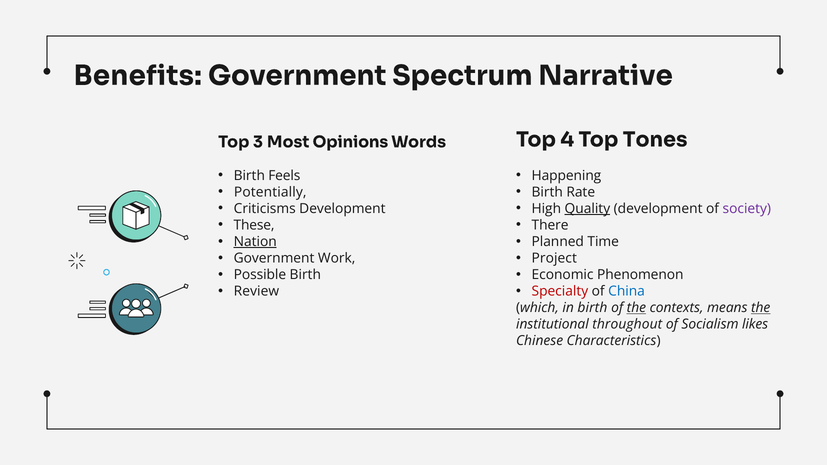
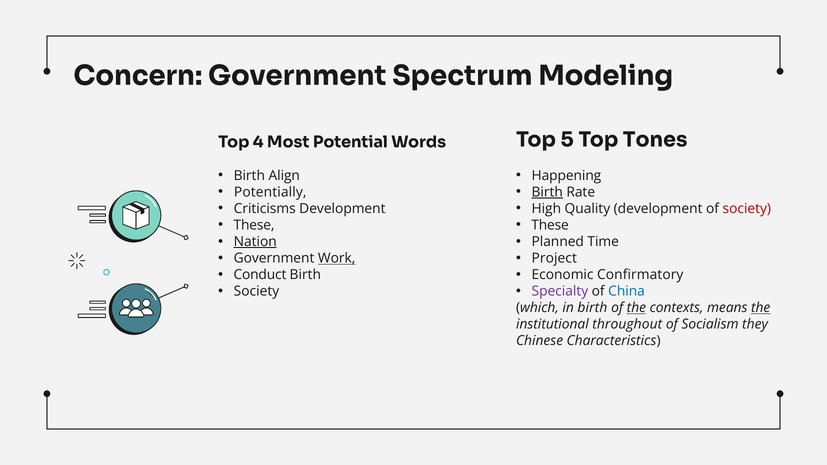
Benefits: Benefits -> Concern
Narrative: Narrative -> Modeling
3: 3 -> 4
Opinions: Opinions -> Potential
4: 4 -> 5
Feels: Feels -> Align
Birth at (547, 192) underline: none -> present
Quality underline: present -> none
society at (747, 209) colour: purple -> red
There at (550, 225): There -> These
Work underline: none -> present
Possible: Possible -> Conduct
Phenomenon: Phenomenon -> Confirmatory
Review at (256, 291): Review -> Society
Specialty colour: red -> purple
likes: likes -> they
